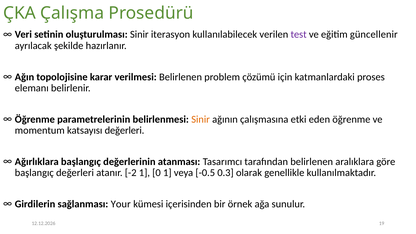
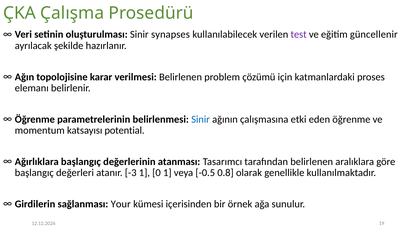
iterasyon: iterasyon -> synapses
Sinir at (201, 119) colour: orange -> blue
katsayısı değerleri: değerleri -> potential
-2: -2 -> -3
0.3: 0.3 -> 0.8
